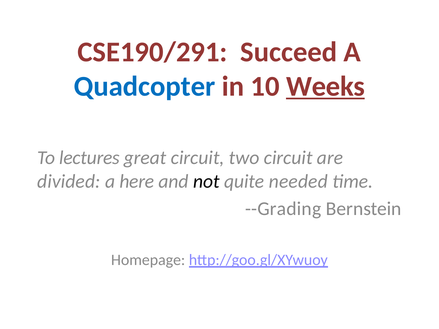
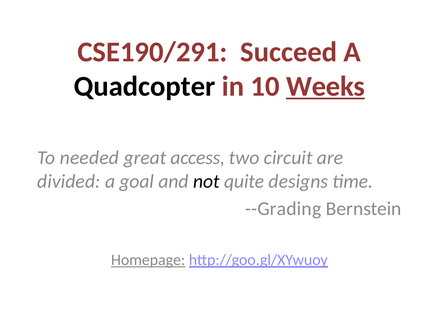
Quadcopter colour: blue -> black
lectures: lectures -> needed
great circuit: circuit -> access
here: here -> goal
needed: needed -> designs
Homepage underline: none -> present
